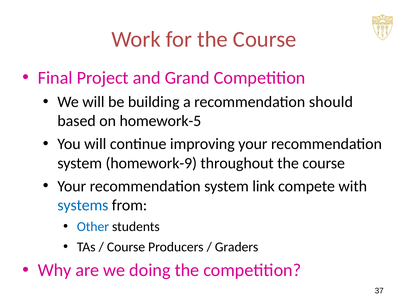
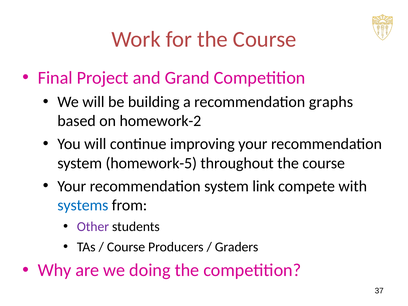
should: should -> graphs
homework-5: homework-5 -> homework-2
homework-9: homework-9 -> homework-5
Other colour: blue -> purple
